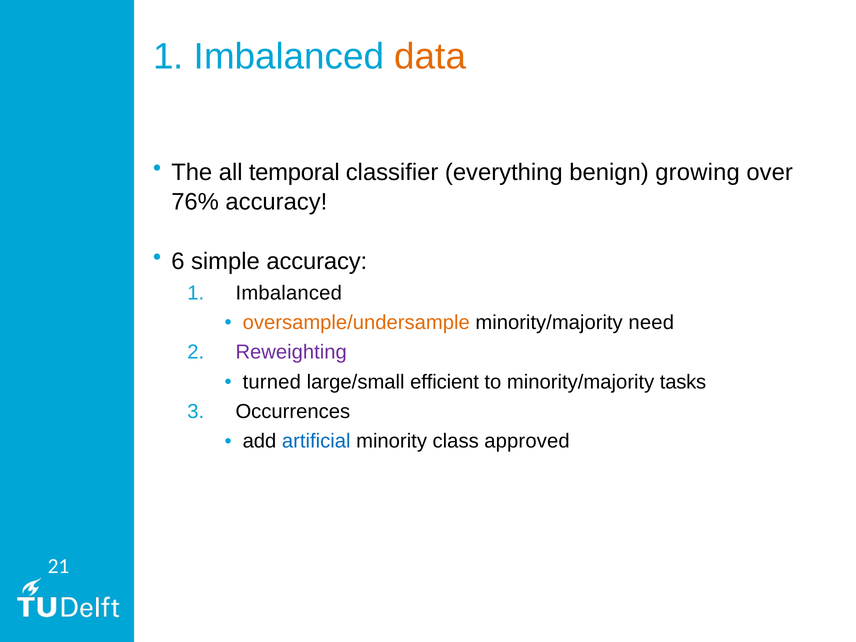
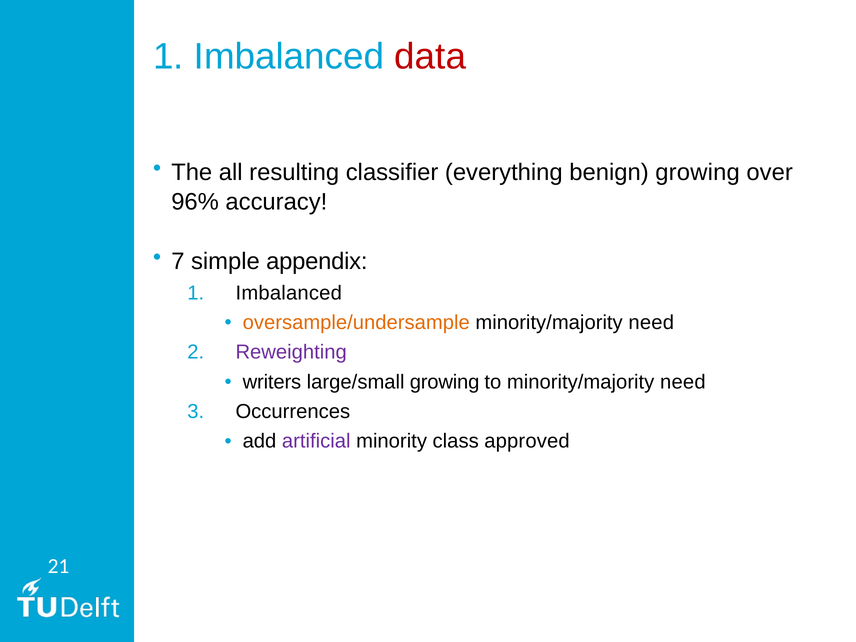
data colour: orange -> red
temporal: temporal -> resulting
76%: 76% -> 96%
6: 6 -> 7
simple accuracy: accuracy -> appendix
turned: turned -> writers
large/small efficient: efficient -> growing
to minority/majority tasks: tasks -> need
artificial colour: blue -> purple
